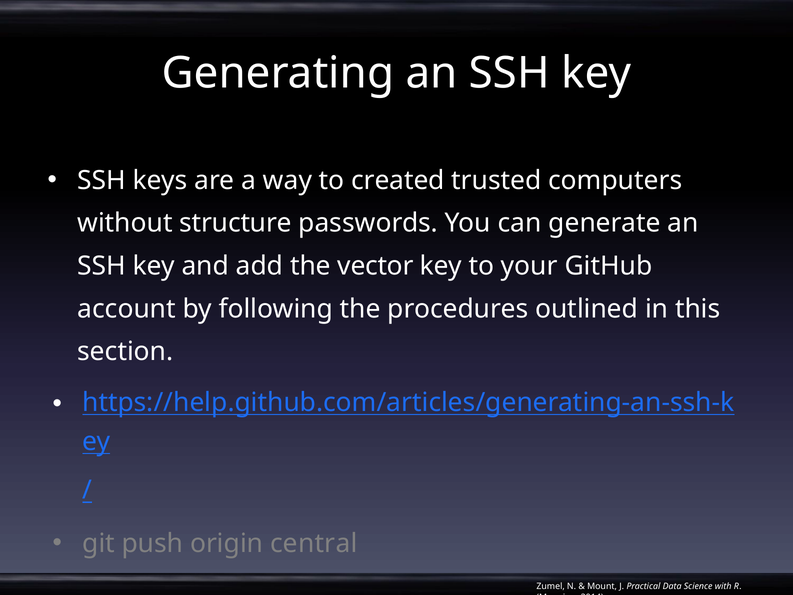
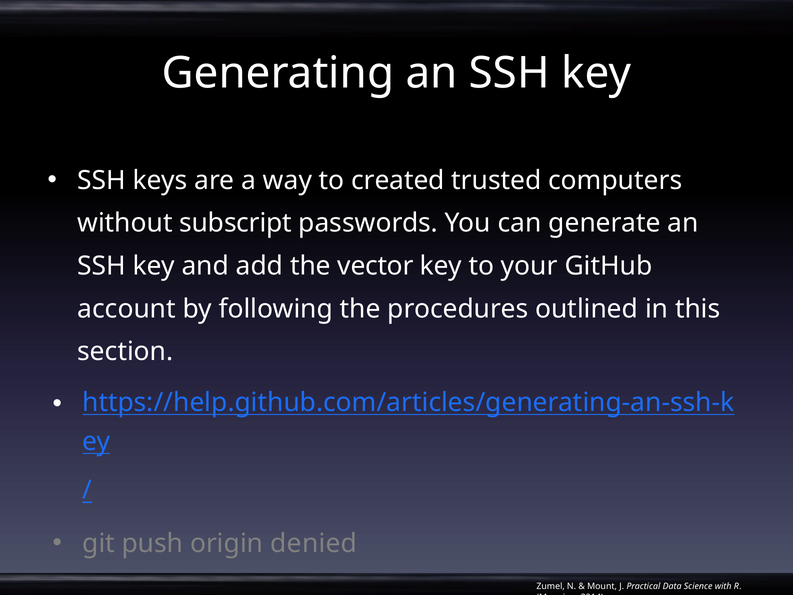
structure: structure -> subscript
central: central -> denied
